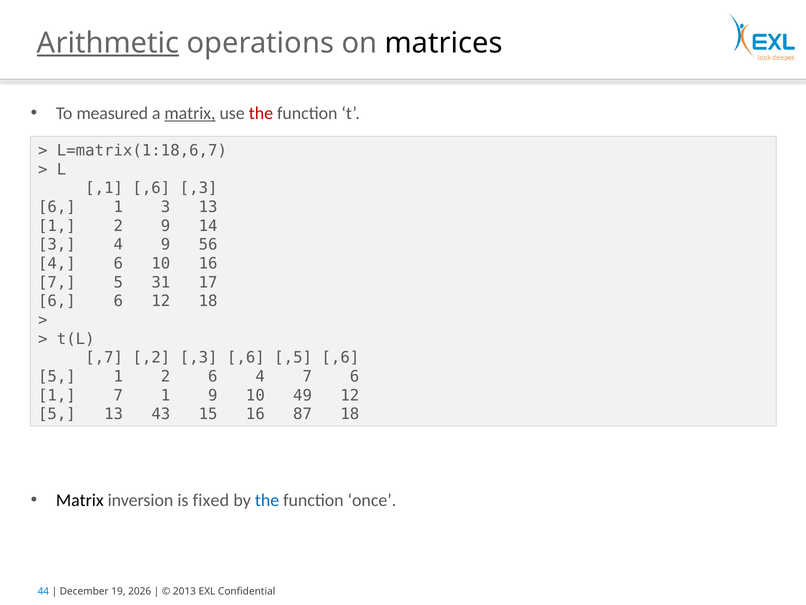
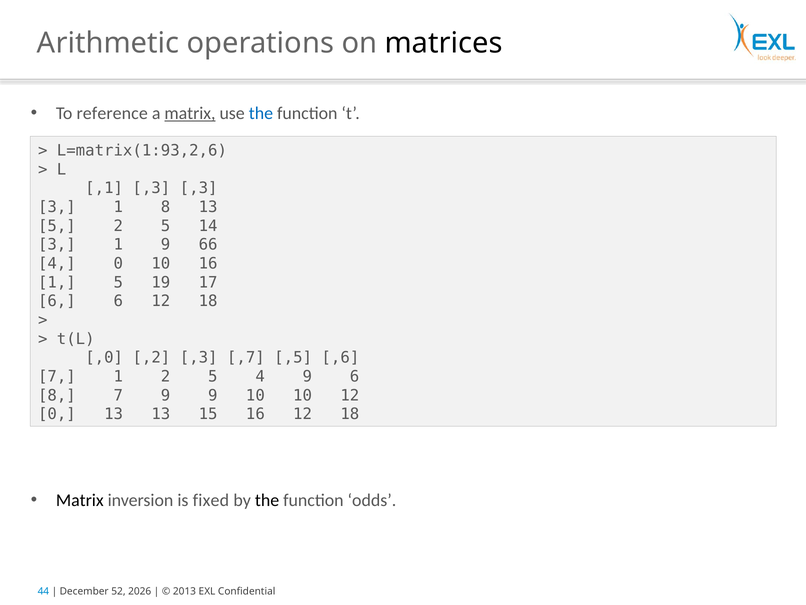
Arithmetic underline: present -> none
measured: measured -> reference
the at (261, 113) colour: red -> blue
L=matrix(1:18,6,7: L=matrix(1:18,6,7 -> L=matrix(1:93,2,6
,1 ,6: ,6 -> ,3
6 at (57, 207): 6 -> 3
1 3: 3 -> 8
1 at (57, 226): 1 -> 5
9 at (166, 226): 9 -> 5
4 at (118, 244): 4 -> 1
56: 56 -> 66
4 6: 6 -> 0
7 at (57, 282): 7 -> 1
31: 31 -> 19
,7: ,7 -> ,0
,3 ,6: ,6 -> ,7
5 at (57, 376): 5 -> 7
1 2 6: 6 -> 5
4 7: 7 -> 9
1 at (57, 395): 1 -> 8
7 1: 1 -> 9
10 49: 49 -> 10
5 at (57, 414): 5 -> 0
13 43: 43 -> 13
16 87: 87 -> 12
the at (267, 500) colour: blue -> black
once: once -> odds
19: 19 -> 52
